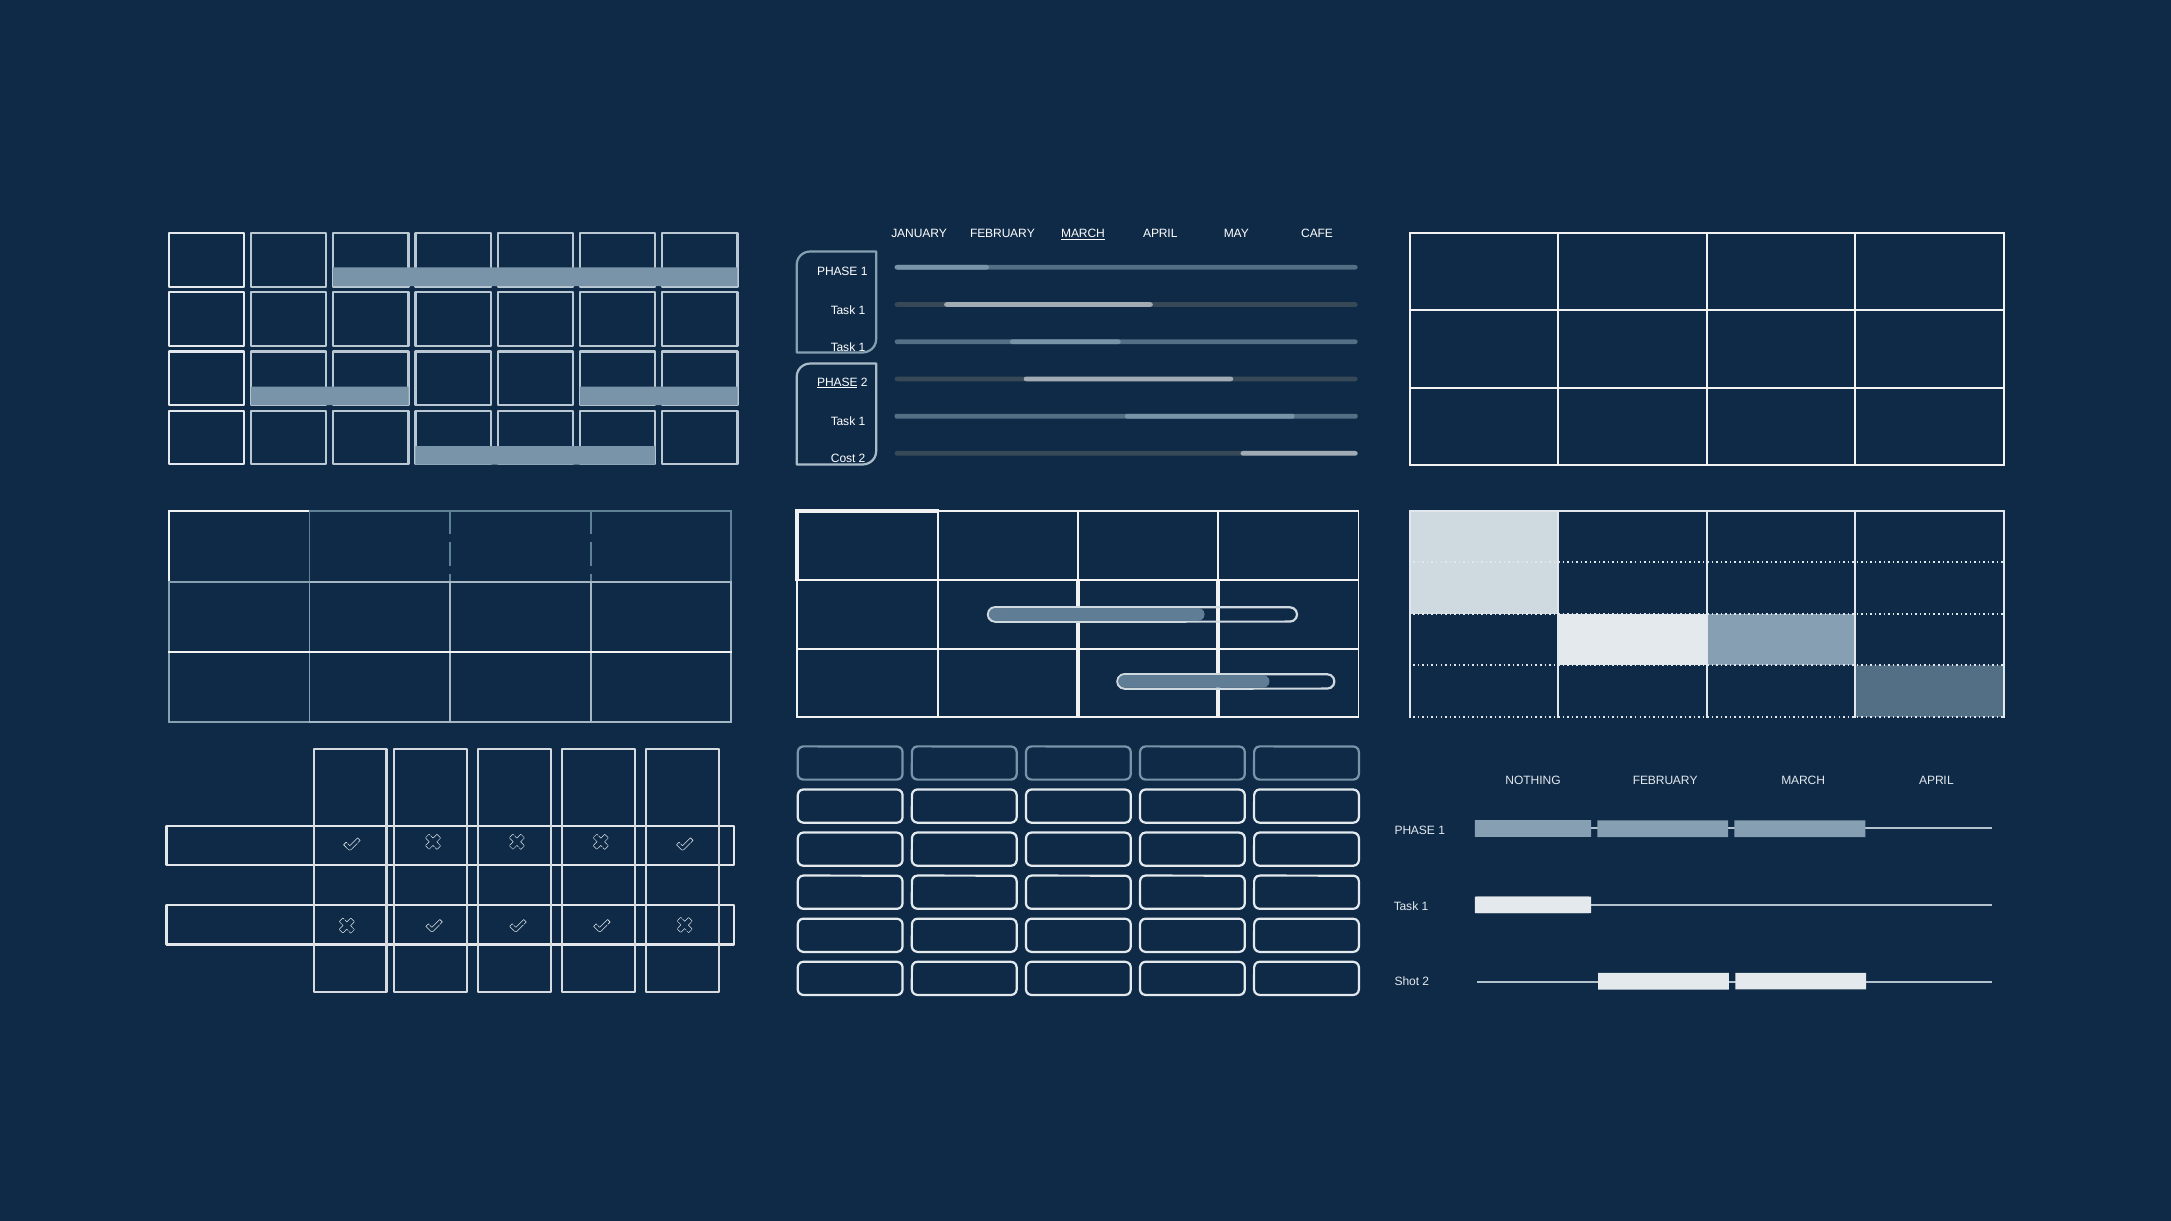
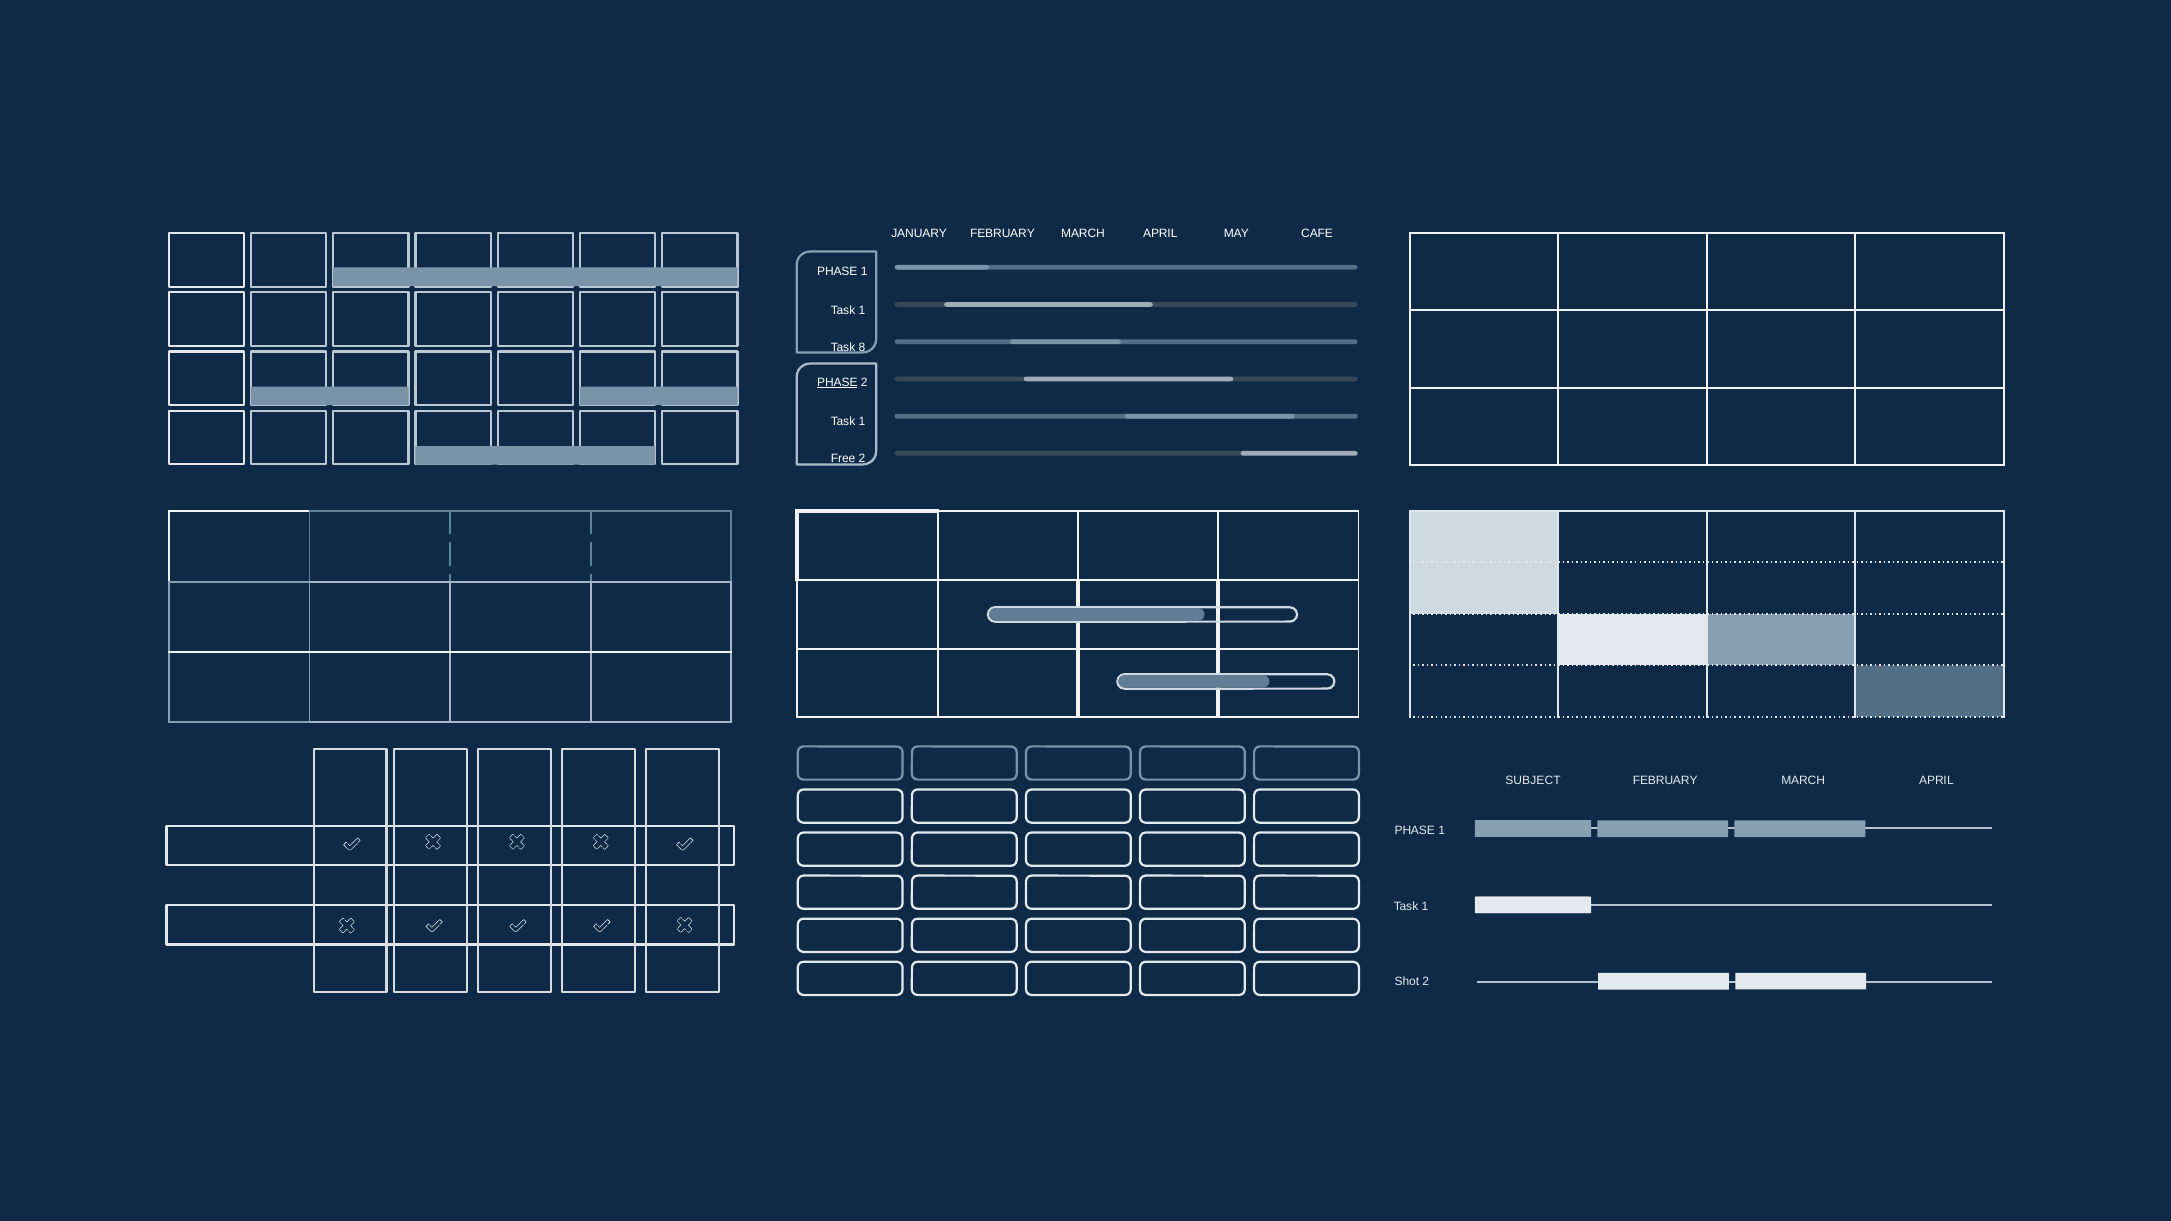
MARCH at (1083, 234) underline: present -> none
1 at (862, 347): 1 -> 8
Cost: Cost -> Free
NOTHING: NOTHING -> SUBJECT
